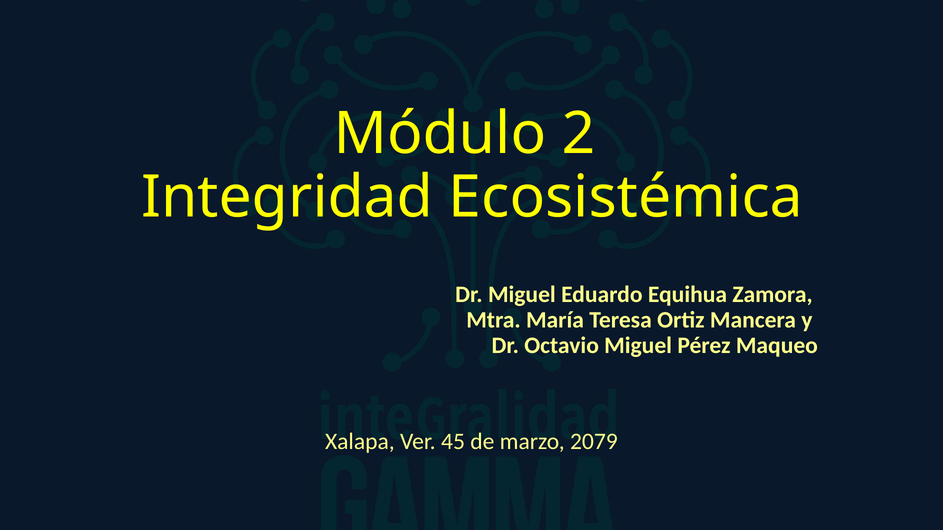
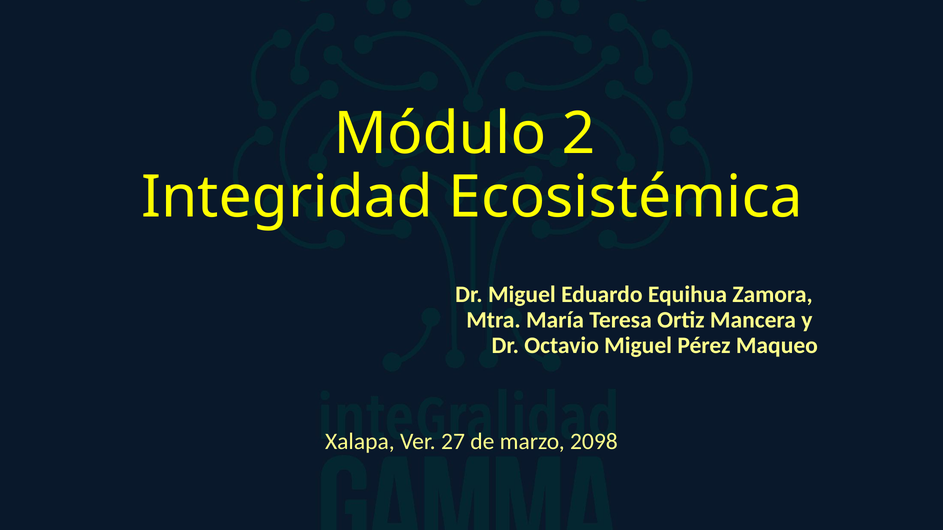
45: 45 -> 27
2079: 2079 -> 2098
